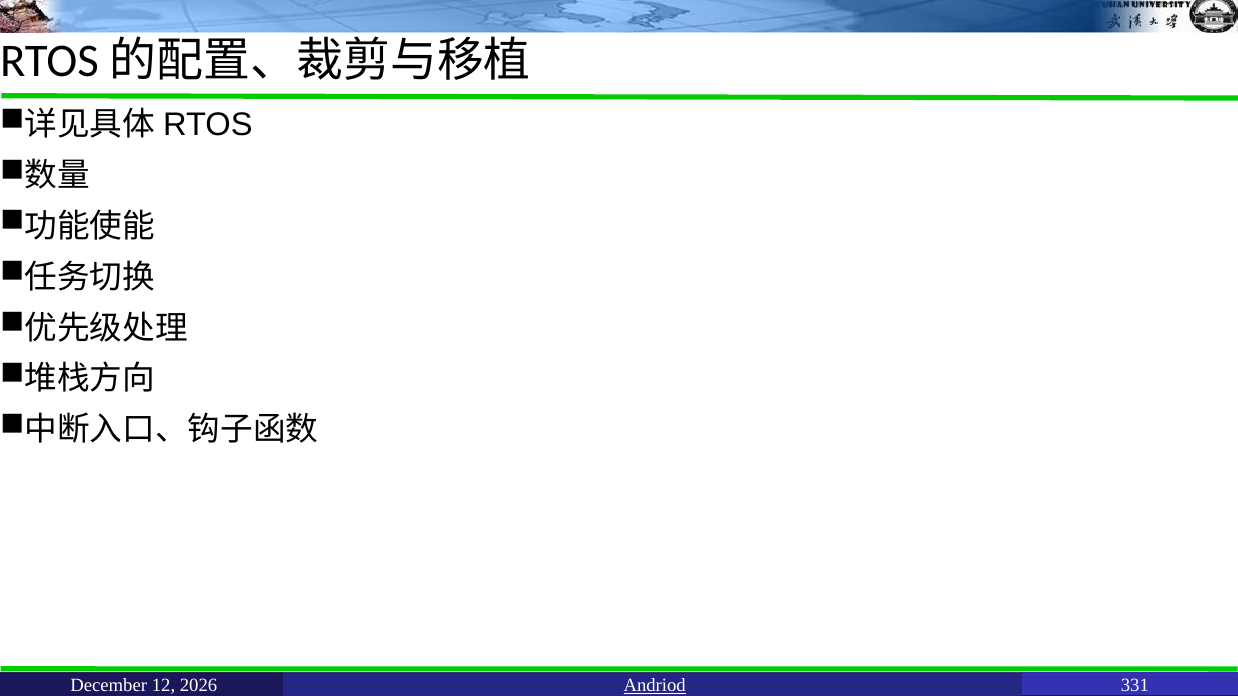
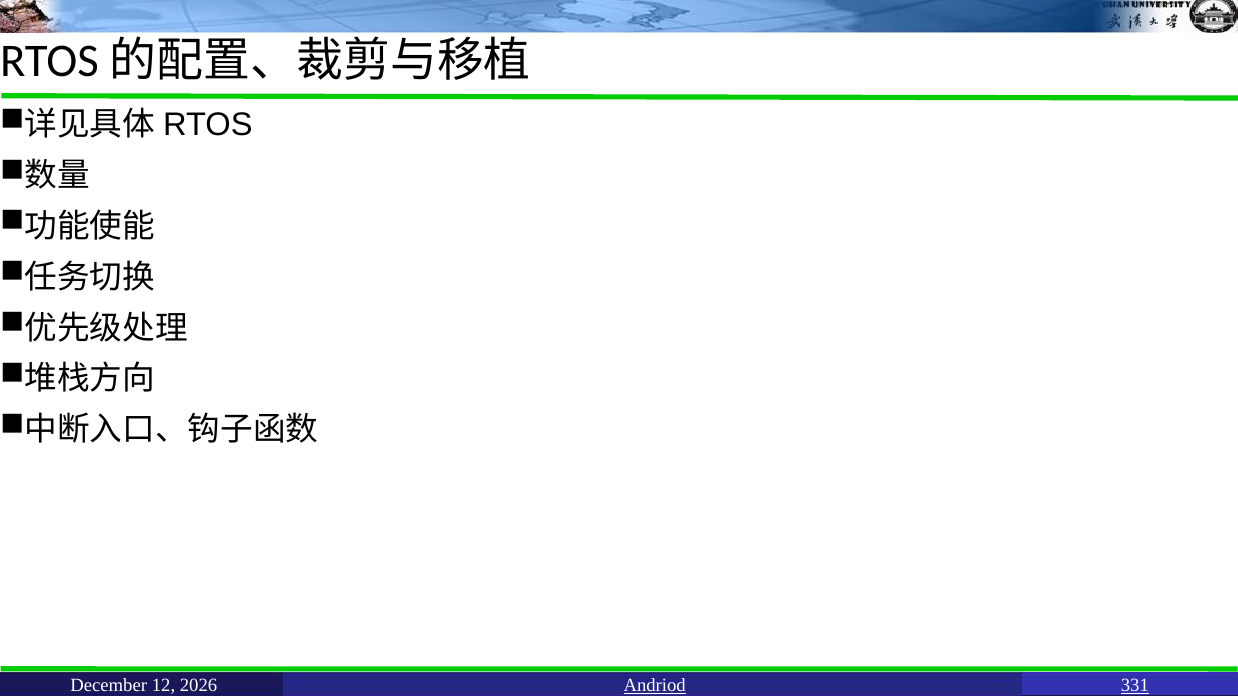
331 underline: none -> present
